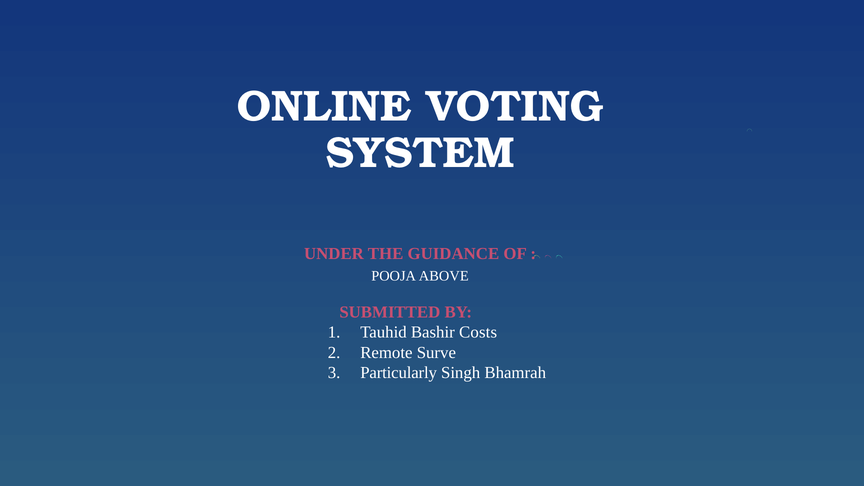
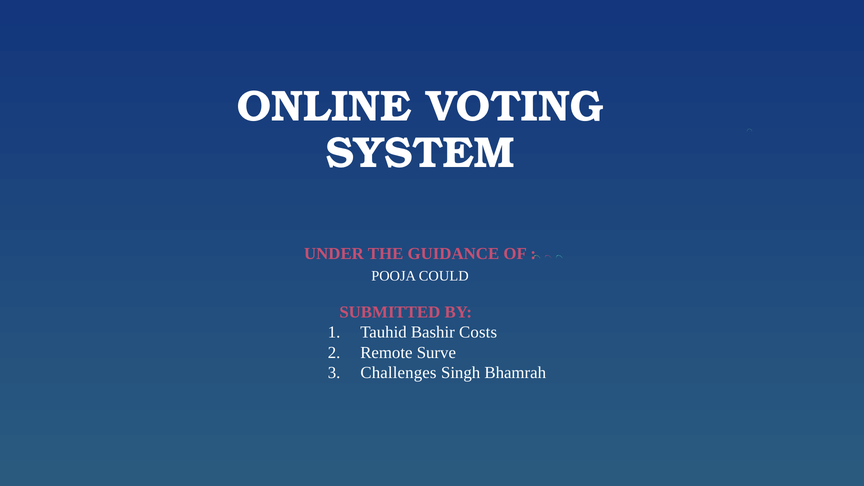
ABOVE: ABOVE -> COULD
Particularly: Particularly -> Challenges
